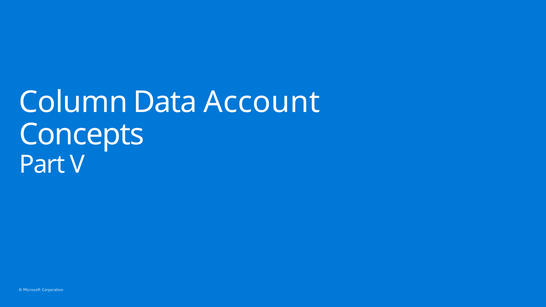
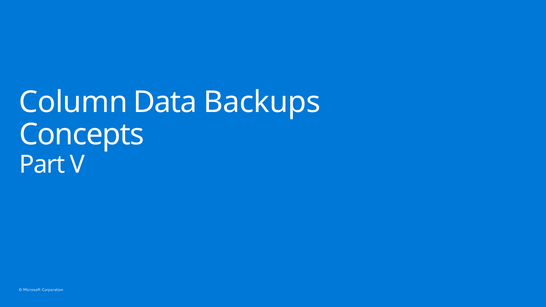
Account: Account -> Backups
